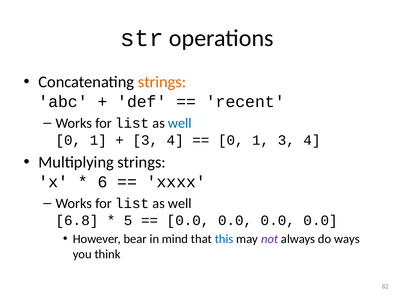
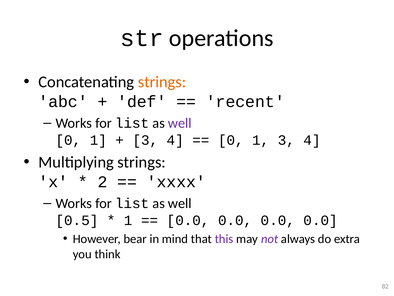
well at (180, 123) colour: blue -> purple
6: 6 -> 2
6.8: 6.8 -> 0.5
5 at (128, 220): 5 -> 1
this colour: blue -> purple
ways: ways -> extra
